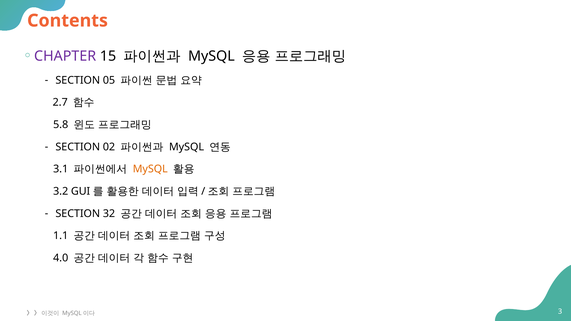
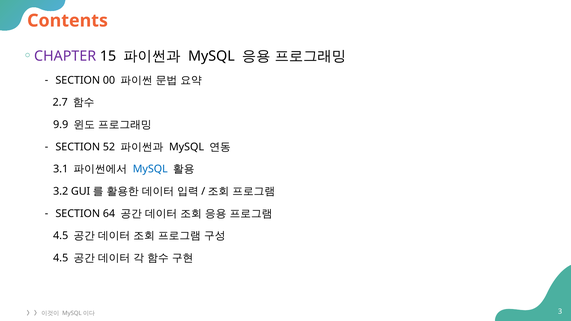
05: 05 -> 00
5.8: 5.8 -> 9.9
02: 02 -> 52
MySQL at (150, 169) colour: orange -> blue
32: 32 -> 64
1.1 at (61, 236): 1.1 -> 4.5
4.0 at (61, 258): 4.0 -> 4.5
